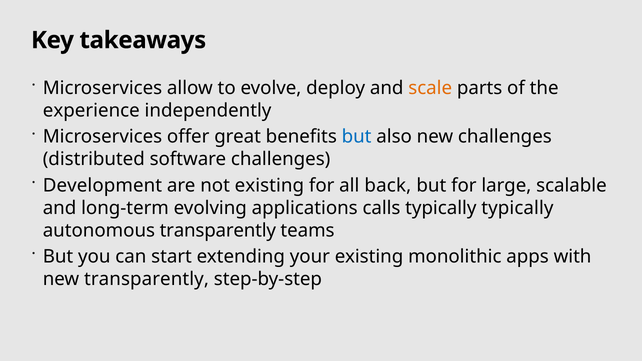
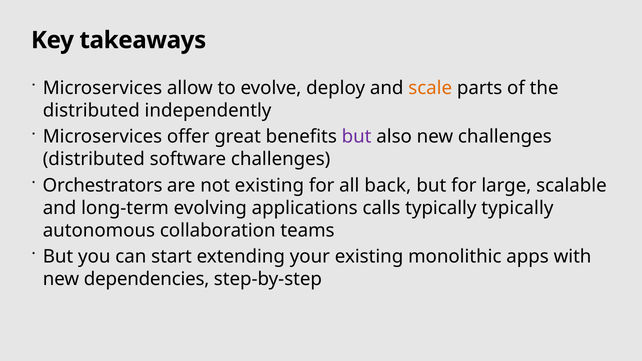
experience at (91, 111): experience -> distributed
but at (357, 137) colour: blue -> purple
Development: Development -> Orchestrators
autonomous transparently: transparently -> collaboration
new transparently: transparently -> dependencies
